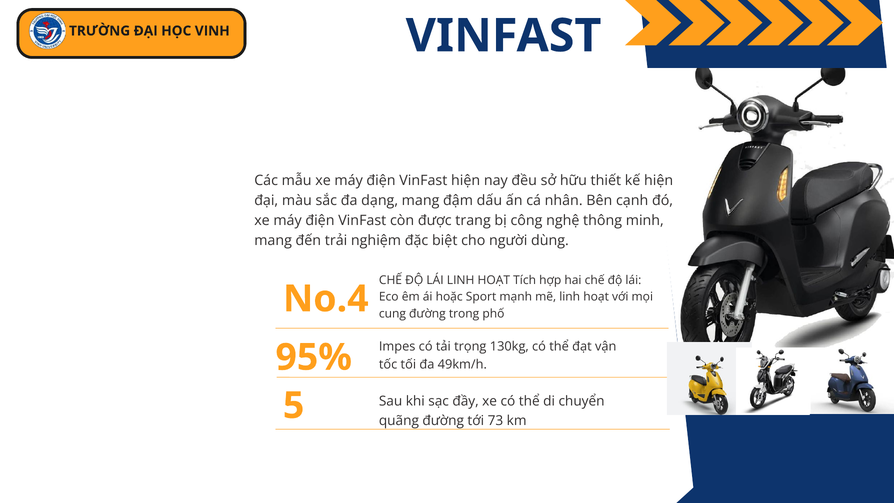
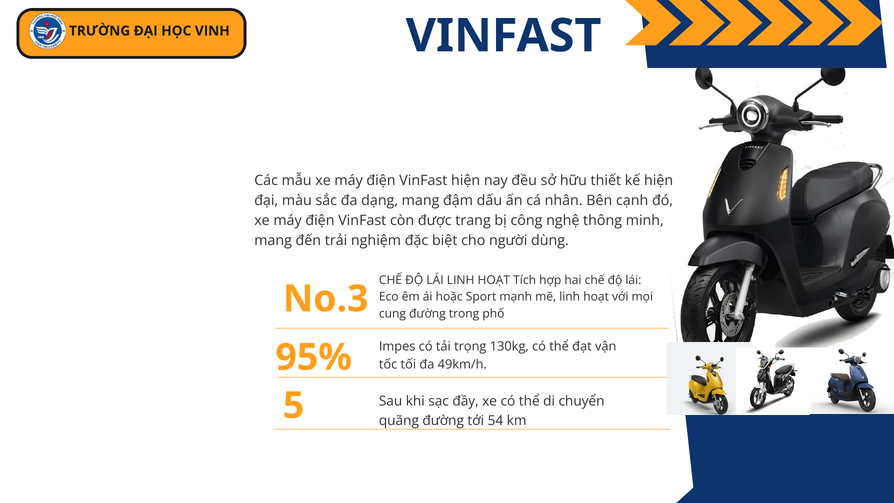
No.4: No.4 -> No.3
73: 73 -> 54
